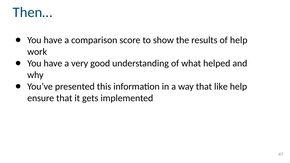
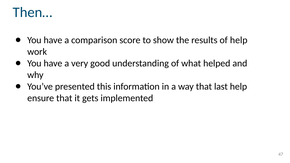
like: like -> last
